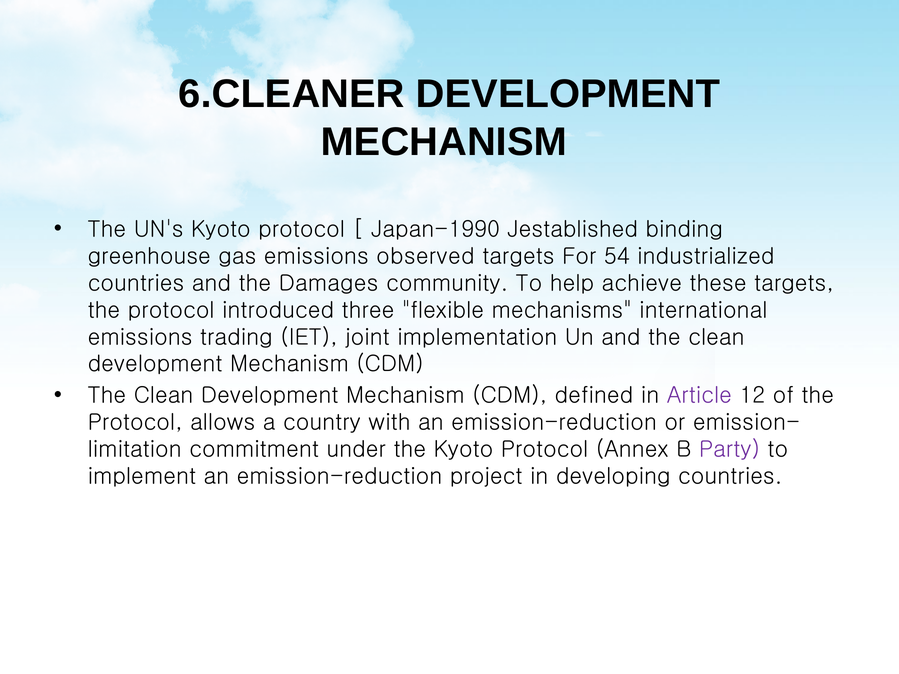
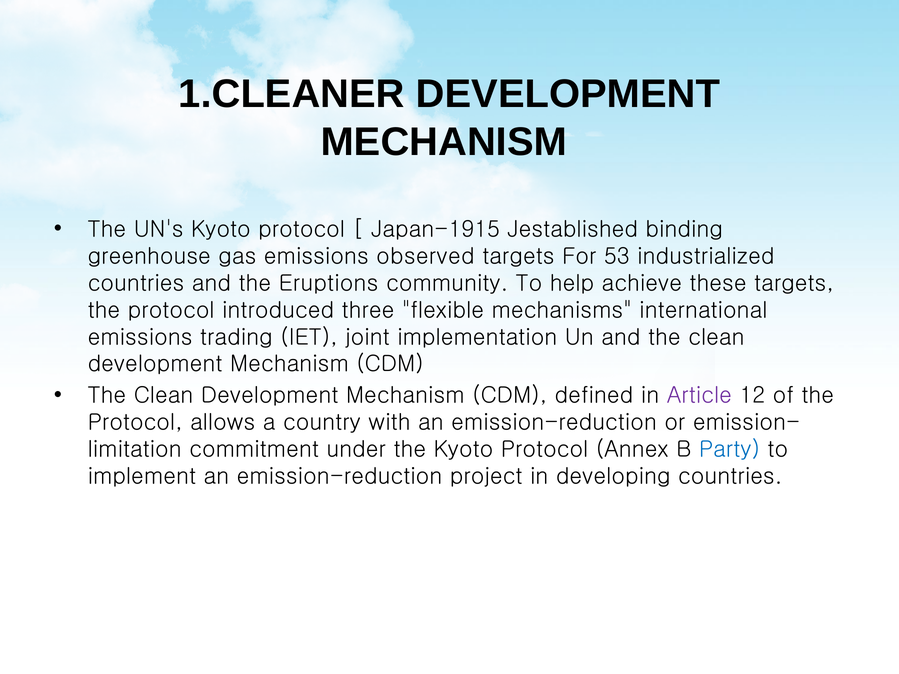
6.CLEANER: 6.CLEANER -> 1.CLEANER
Japan-1990: Japan-1990 -> Japan-1915
54: 54 -> 53
Damages: Damages -> Eruptions
Party colour: purple -> blue
